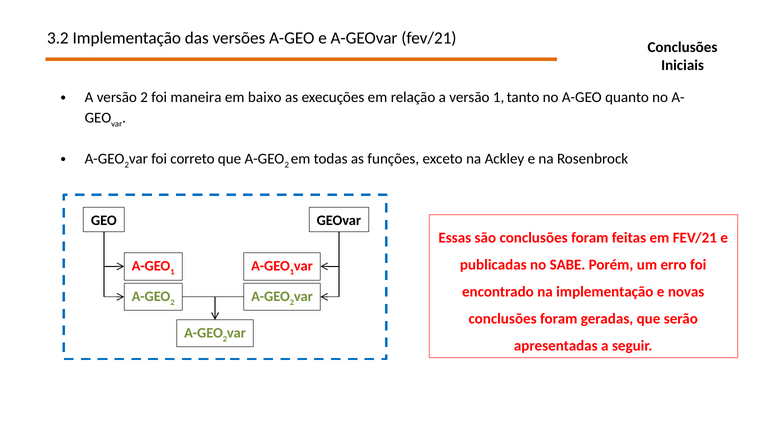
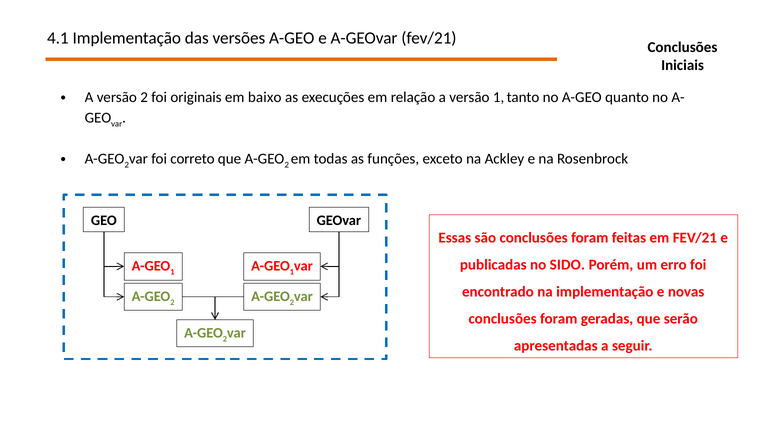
3.2: 3.2 -> 4.1
maneira: maneira -> originais
SABE: SABE -> SIDO
